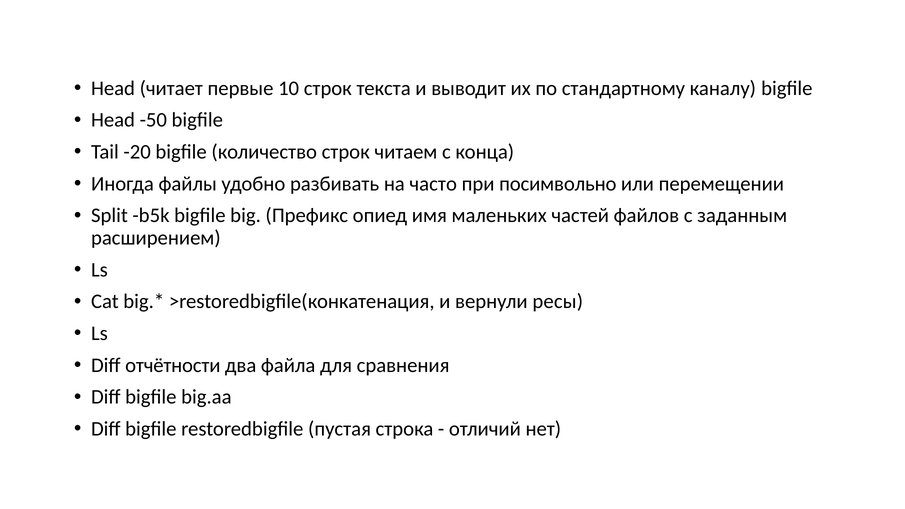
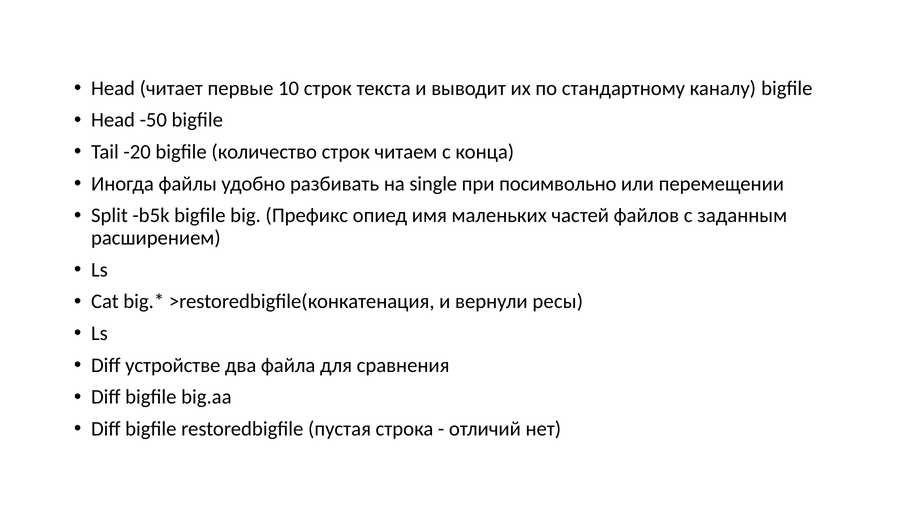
часто: часто -> single
отчётности: отчётности -> устройстве
